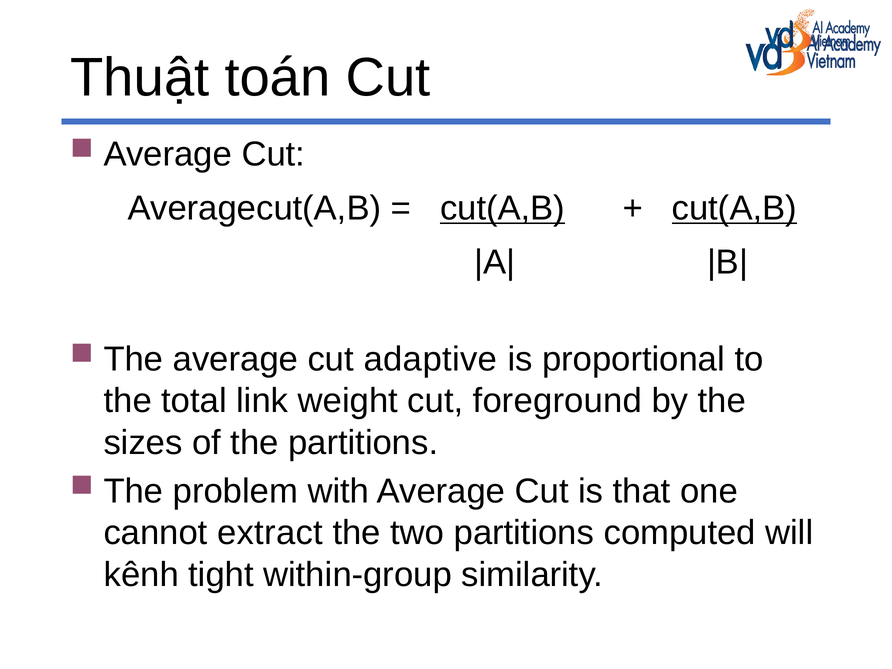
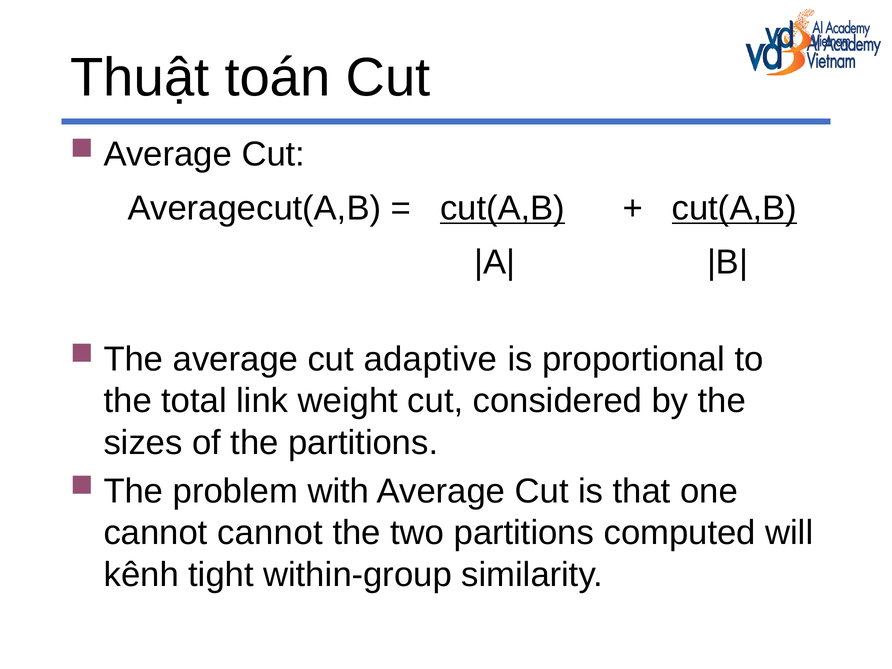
foreground: foreground -> considered
cannot extract: extract -> cannot
